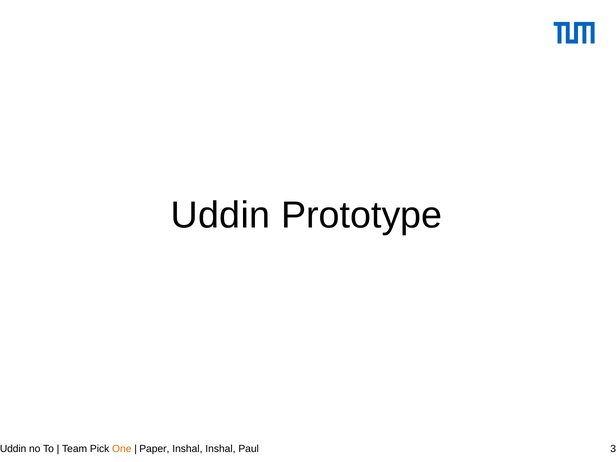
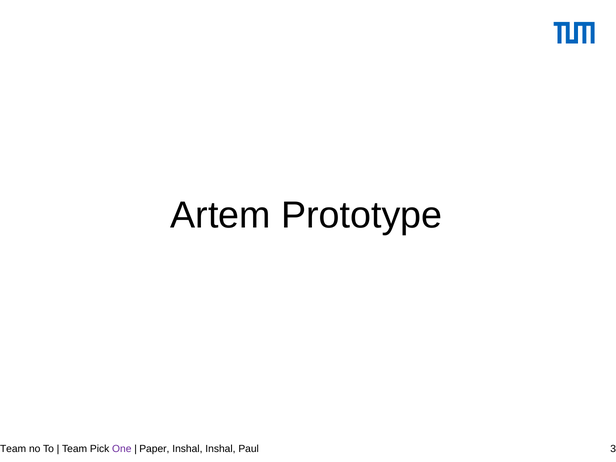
Uddin at (220, 216): Uddin -> Artem
Uddin at (13, 449): Uddin -> Team
One colour: orange -> purple
